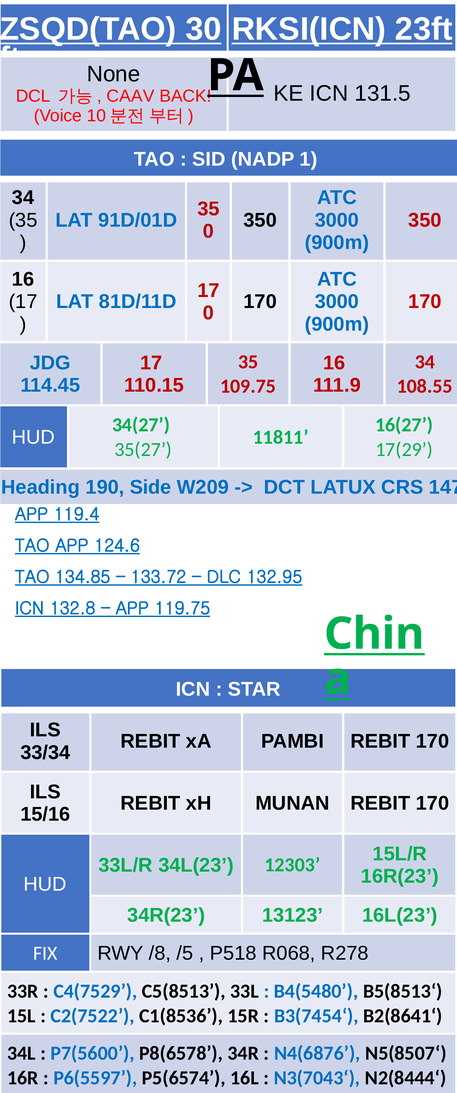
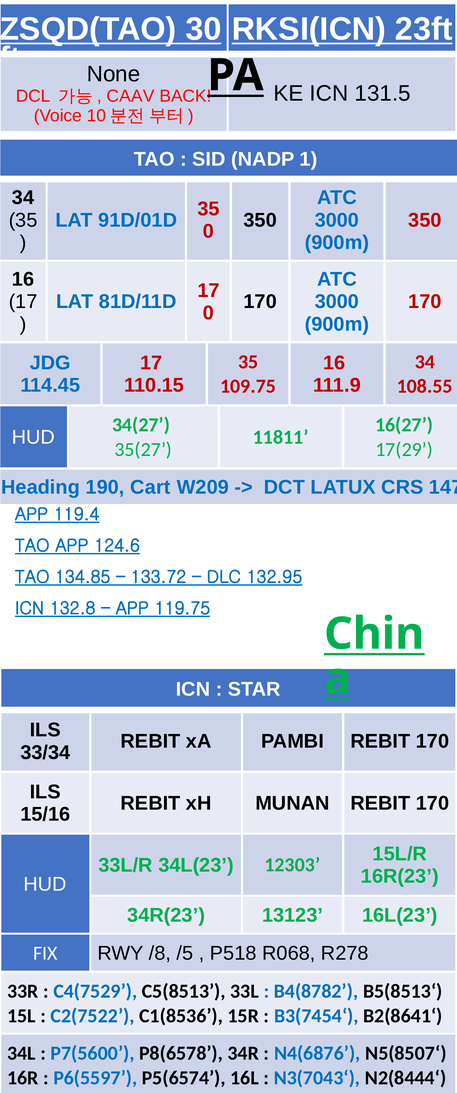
Side: Side -> Cart
B4(5480: B4(5480 -> B4(8782
